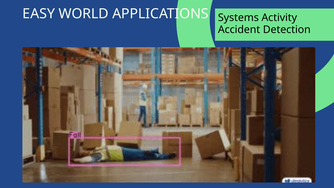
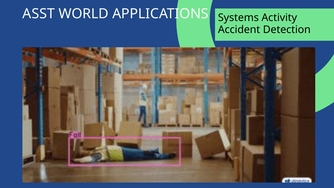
EASY: EASY -> ASST
